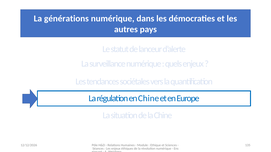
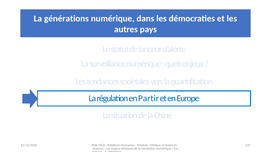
en Chine: Chine -> Partir
